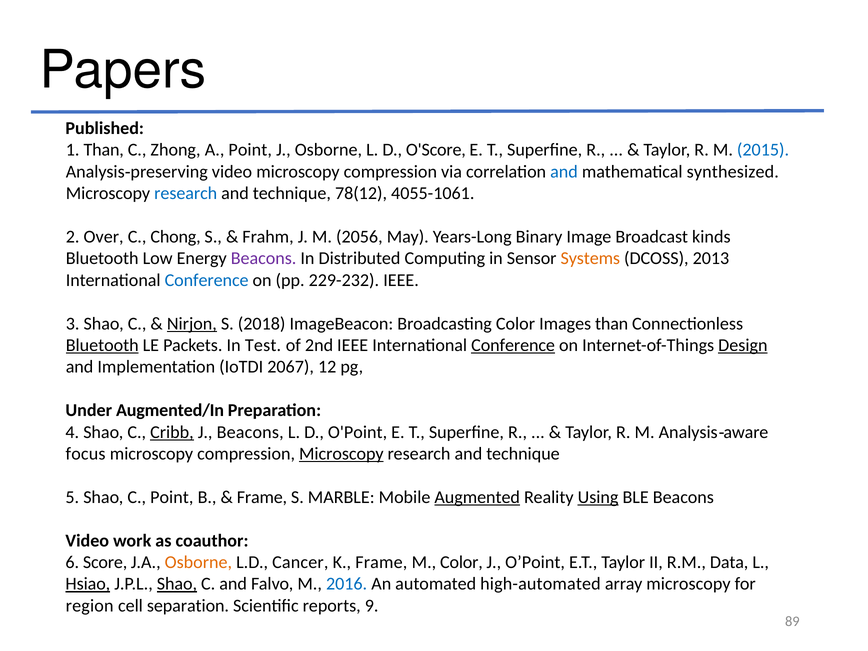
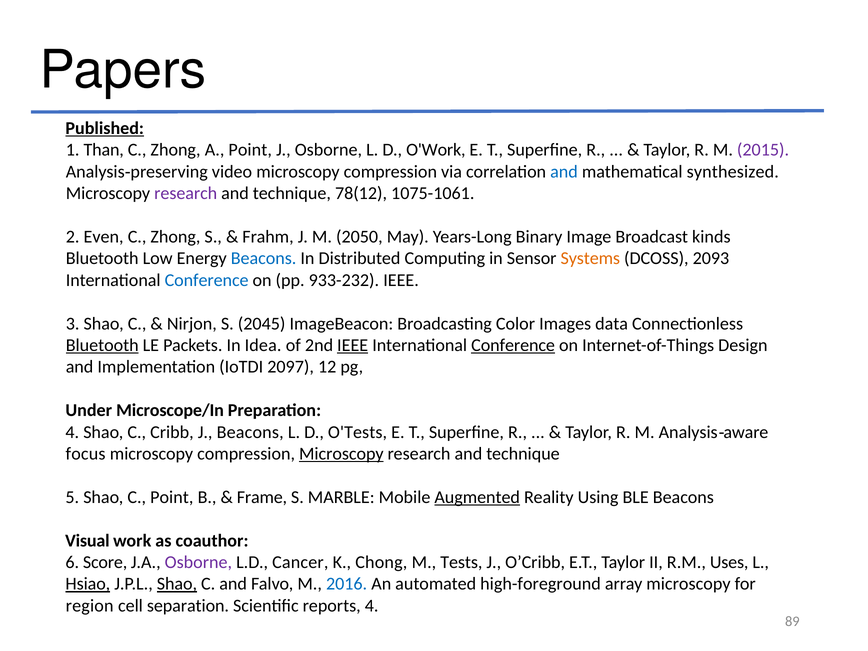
Published underline: none -> present
O'Score: O'Score -> O'Work
2015 colour: blue -> purple
research at (186, 193) colour: blue -> purple
4055-1061: 4055-1061 -> 1075-1061
Over: Over -> Even
Chong at (176, 237): Chong -> Zhong
2056: 2056 -> 2050
Beacons at (264, 259) colour: purple -> blue
2013: 2013 -> 2093
229-232: 229-232 -> 933-232
Nirjon underline: present -> none
2018: 2018 -> 2045
Images than: than -> data
Test: Test -> Idea
IEEE at (353, 345) underline: none -> present
Design underline: present -> none
2067: 2067 -> 2097
Augmented/In: Augmented/In -> Microscope/In
Cribb underline: present -> none
O'Point: O'Point -> O'Tests
Using underline: present -> none
Video at (87, 541): Video -> Visual
Osborne at (198, 562) colour: orange -> purple
K Frame: Frame -> Chong
M Color: Color -> Tests
O’Point: O’Point -> O’Cribb
Data: Data -> Uses
high-automated: high-automated -> high-foreground
reports 9: 9 -> 4
